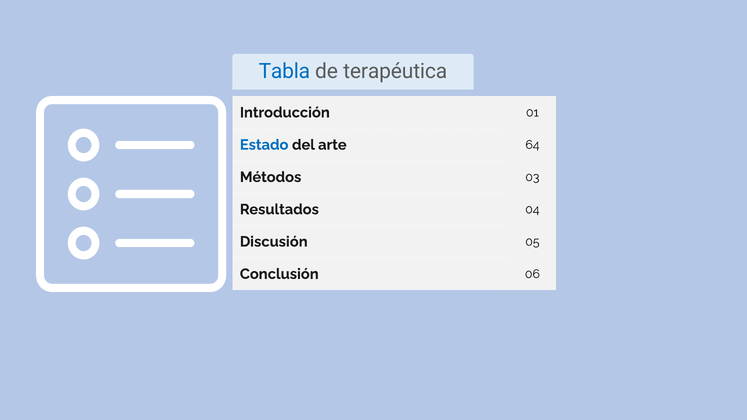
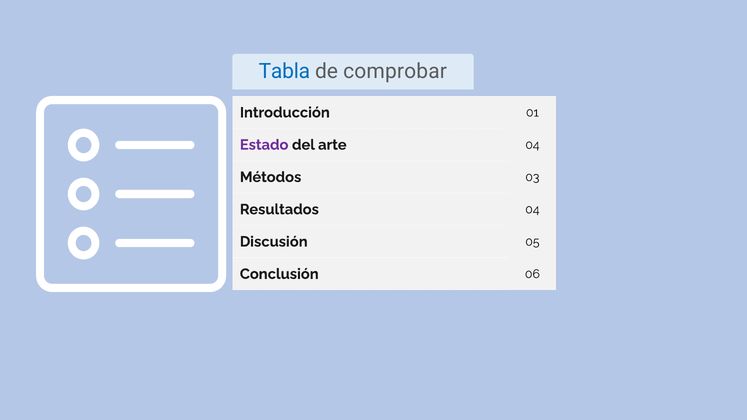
terapéutica: terapéutica -> comprobar
Estado colour: blue -> purple
arte 64: 64 -> 04
